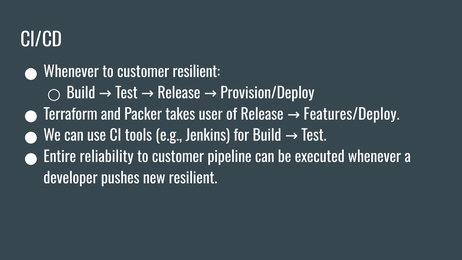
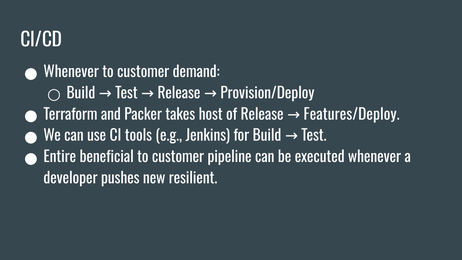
customer resilient: resilient -> demand
user: user -> host
reliability: reliability -> beneficial
